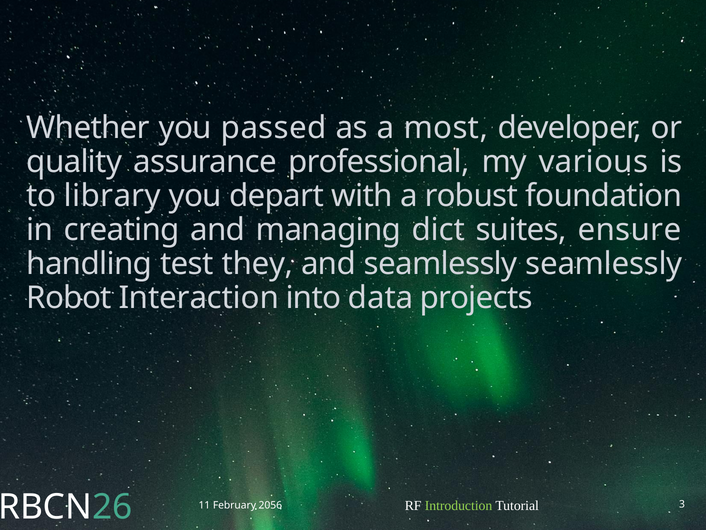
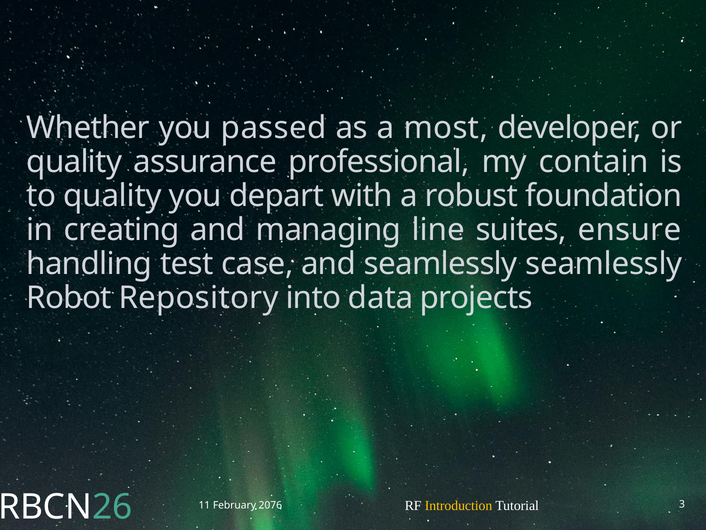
various: various -> contain
to library: library -> quality
dict: dict -> line
they: they -> case
Interaction: Interaction -> Repository
Introduction colour: light green -> yellow
2056: 2056 -> 2076
